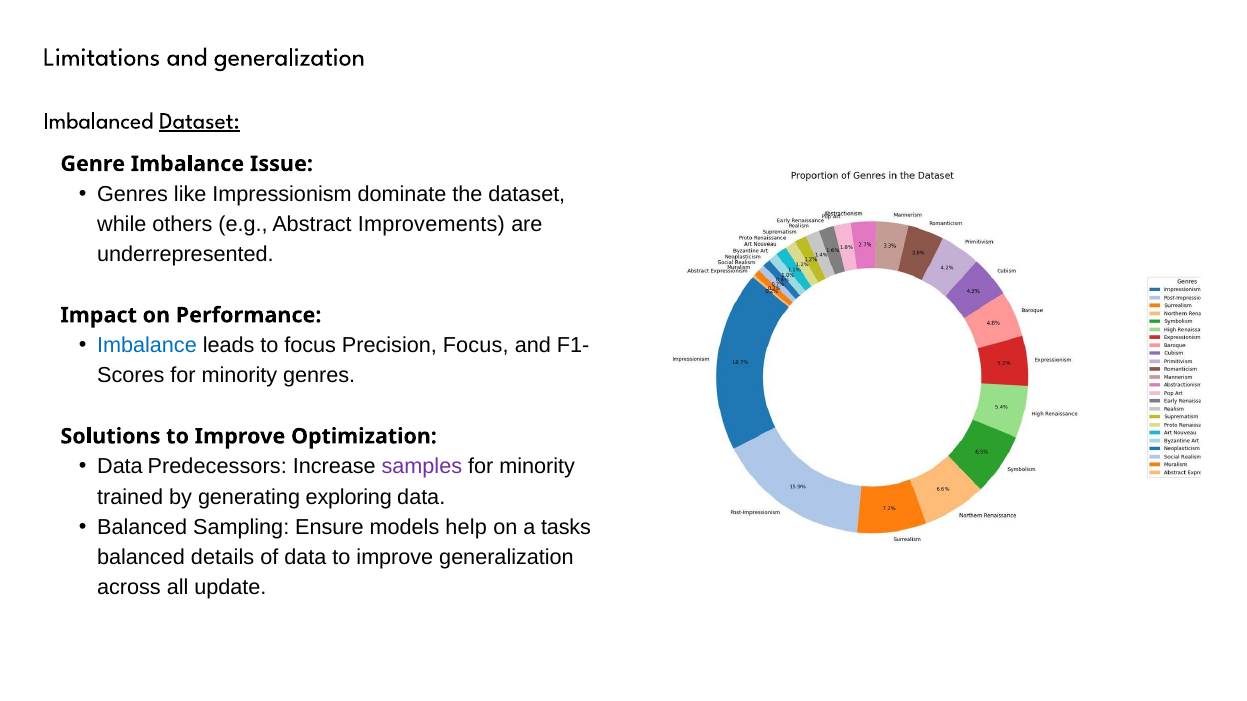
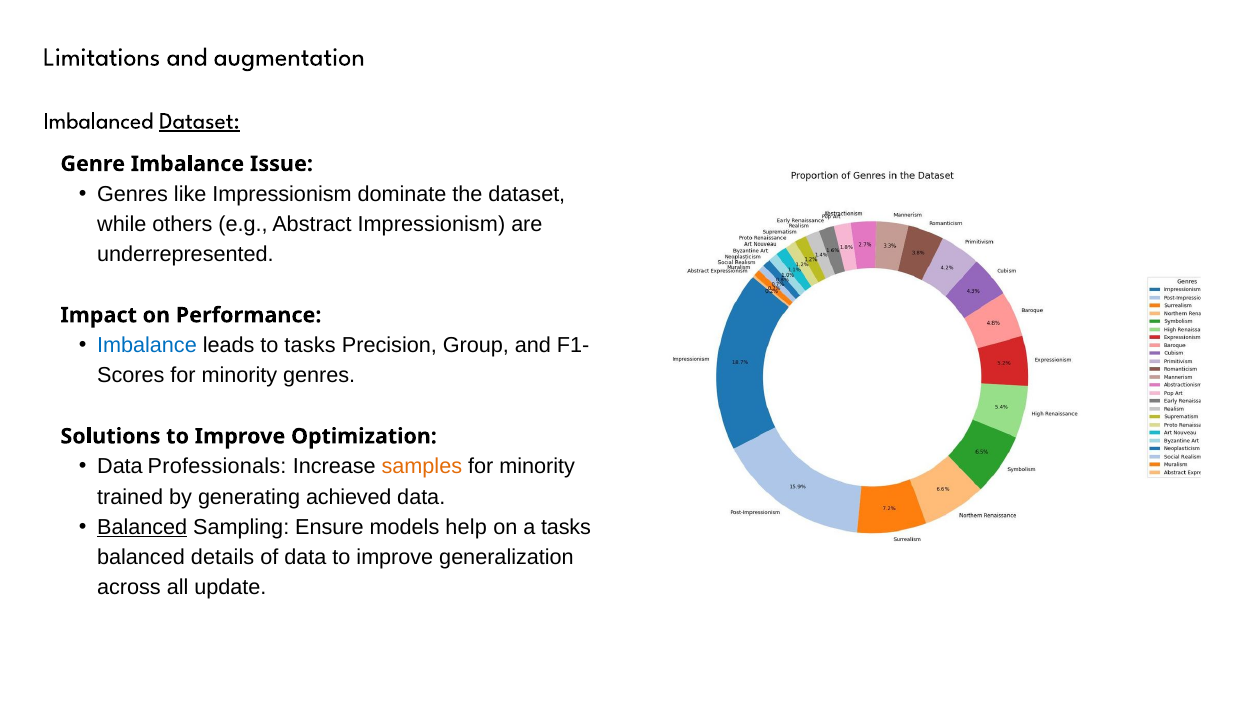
and generalization: generalization -> augmentation
Abstract Improvements: Improvements -> Impressionism
to focus: focus -> tasks
Precision Focus: Focus -> Group
Predecessors: Predecessors -> Professionals
samples colour: purple -> orange
exploring: exploring -> achieved
Balanced at (142, 527) underline: none -> present
